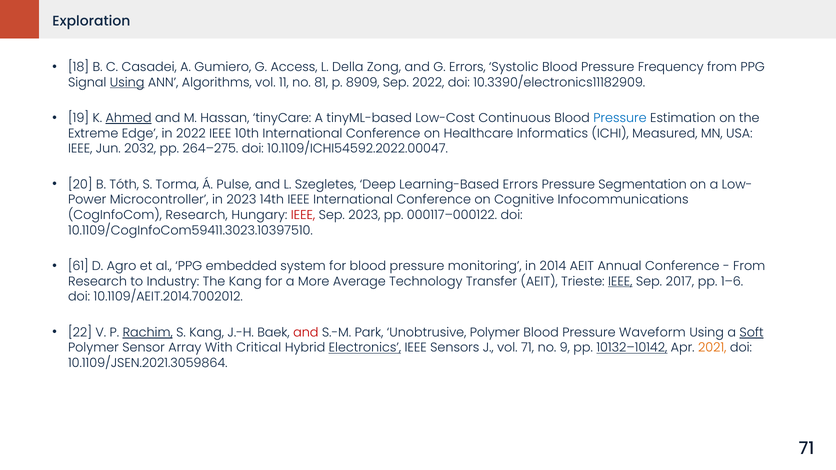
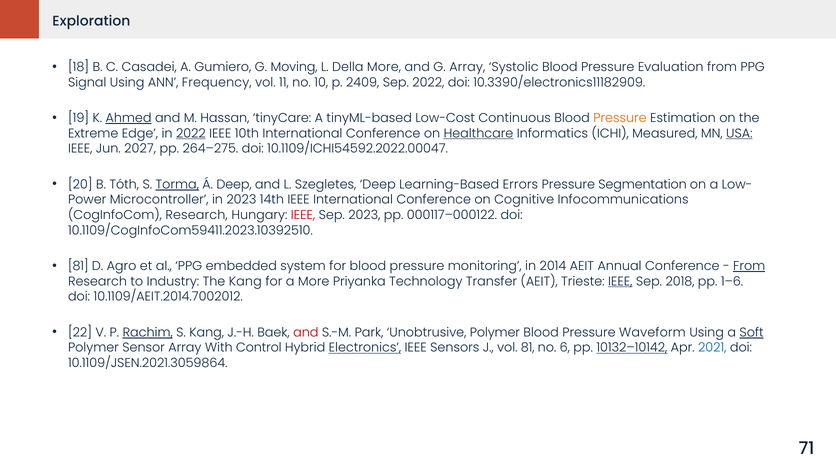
Access: Access -> Moving
Della Zong: Zong -> More
G Errors: Errors -> Array
Frequency: Frequency -> Evaluation
Using at (127, 82) underline: present -> none
Algorithms: Algorithms -> Frequency
81: 81 -> 10
8909: 8909 -> 2409
Pressure at (620, 118) colour: blue -> orange
2022 at (191, 133) underline: none -> present
Healthcare underline: none -> present
USA underline: none -> present
2032: 2032 -> 2027
Torma underline: none -> present
Á Pulse: Pulse -> Deep
10.1109/CogInfoCom59411.3023.10397510: 10.1109/CogInfoCom59411.3023.10397510 -> 10.1109/CogInfoCom59411.2023.10392510
61 at (78, 266): 61 -> 81
From at (749, 266) underline: none -> present
Average: Average -> Priyanka
2017: 2017 -> 2018
Critical: Critical -> Control
vol 71: 71 -> 81
9: 9 -> 6
2021 colour: orange -> blue
